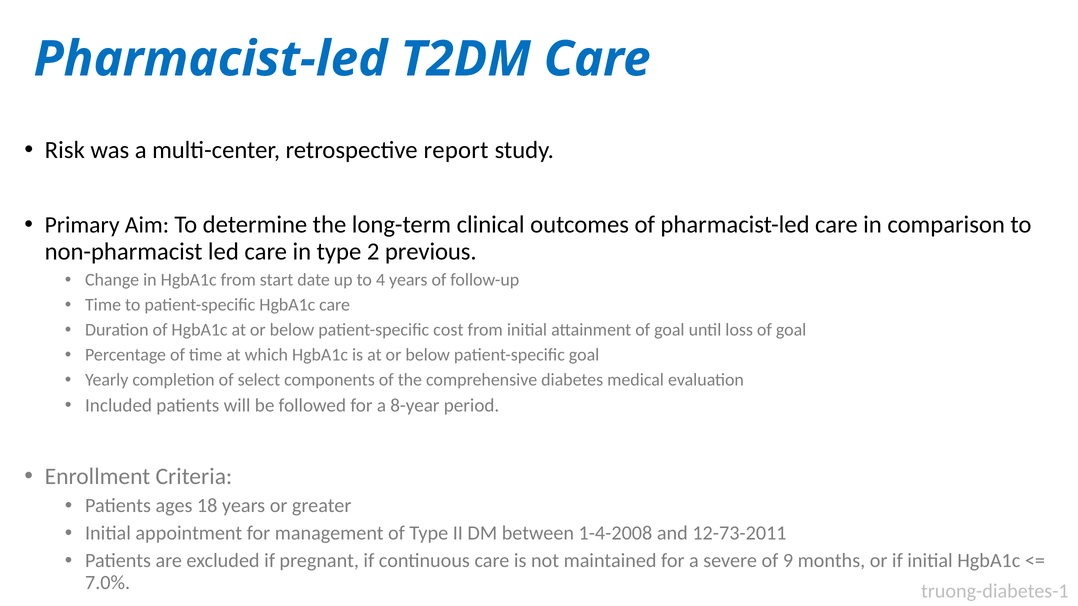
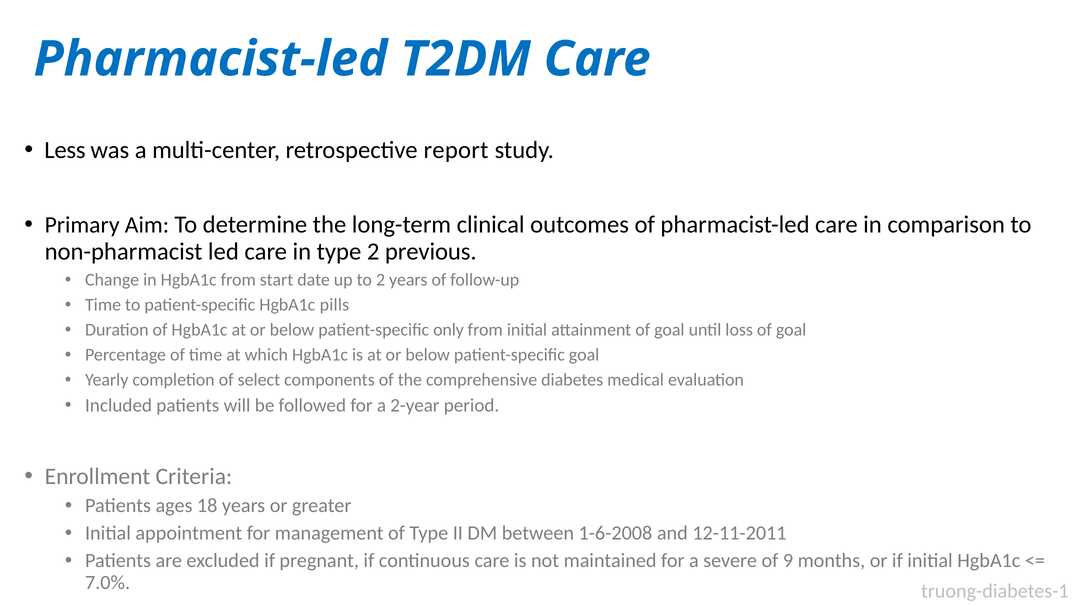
Risk: Risk -> Less
to 4: 4 -> 2
HgbA1c care: care -> pills
cost: cost -> only
8-year: 8-year -> 2-year
1-4-2008: 1-4-2008 -> 1-6-2008
12-73-2011: 12-73-2011 -> 12-11-2011
